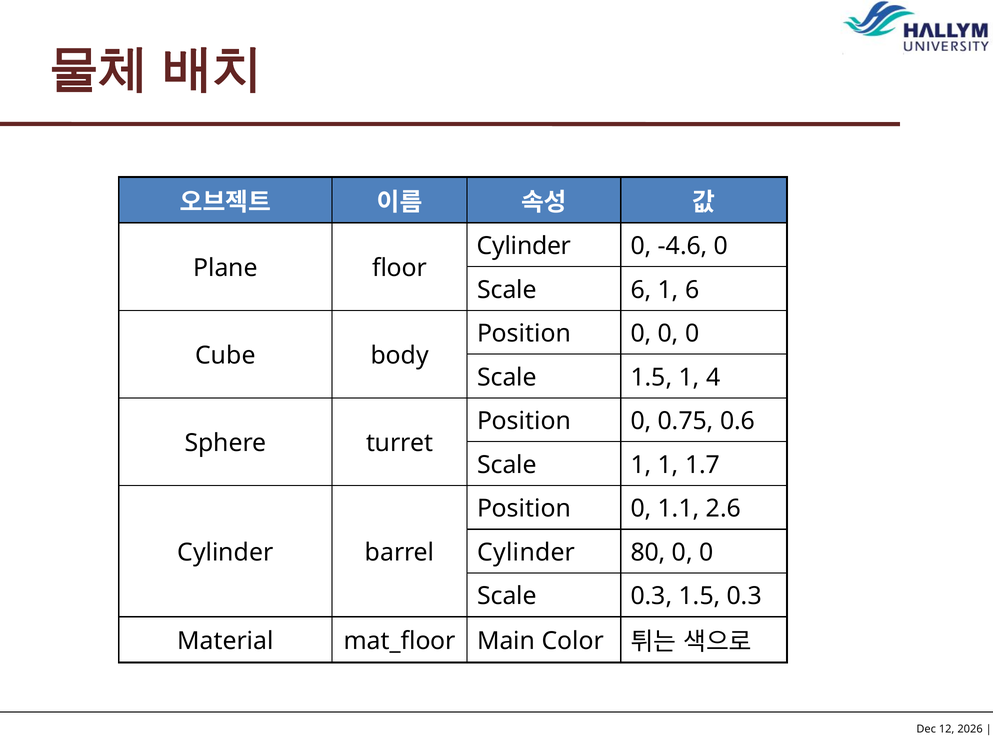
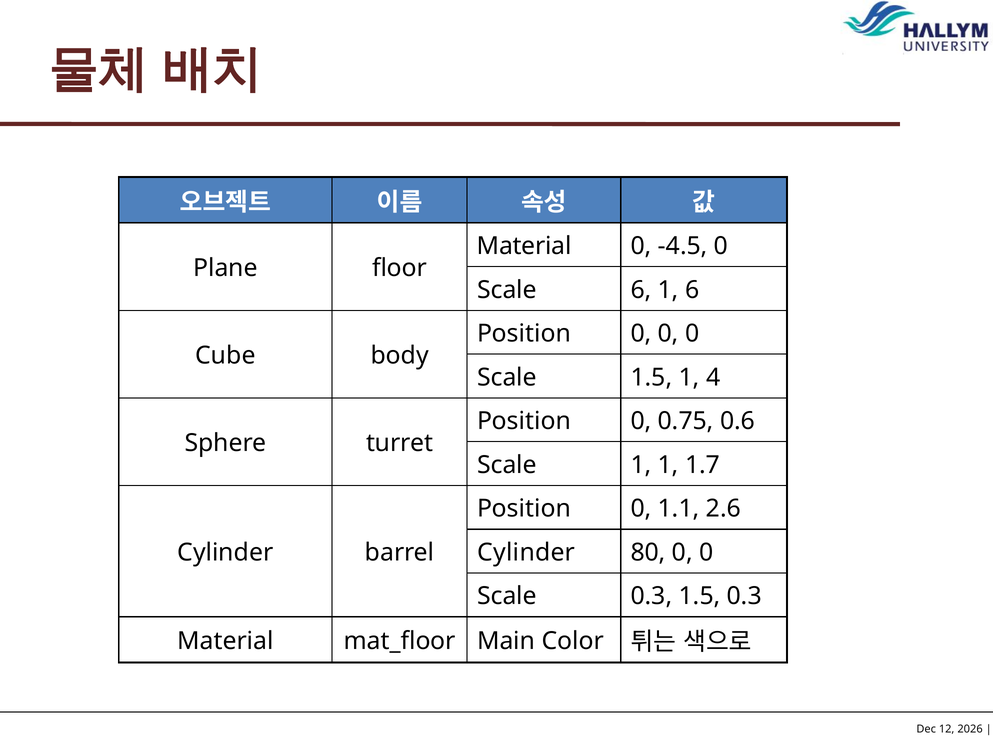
Cylinder at (524, 246): Cylinder -> Material
-4.6: -4.6 -> -4.5
